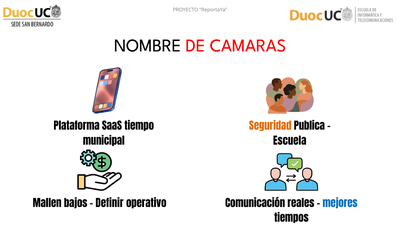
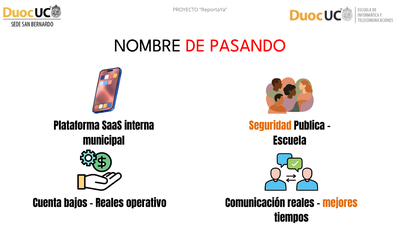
CAMARAS: CAMARAS -> PASANDO
tiempo: tiempo -> interna
Mallen: Mallen -> Cuenta
Definir at (110, 204): Definir -> Reales
mejores colour: blue -> orange
